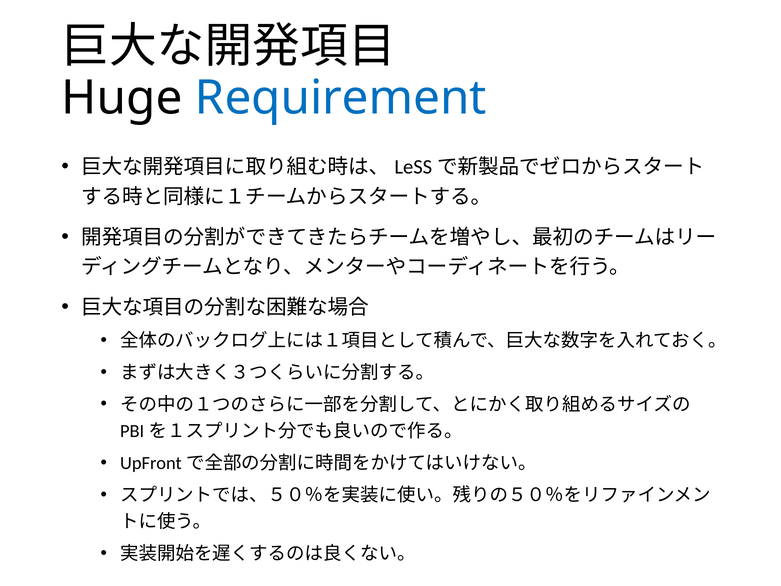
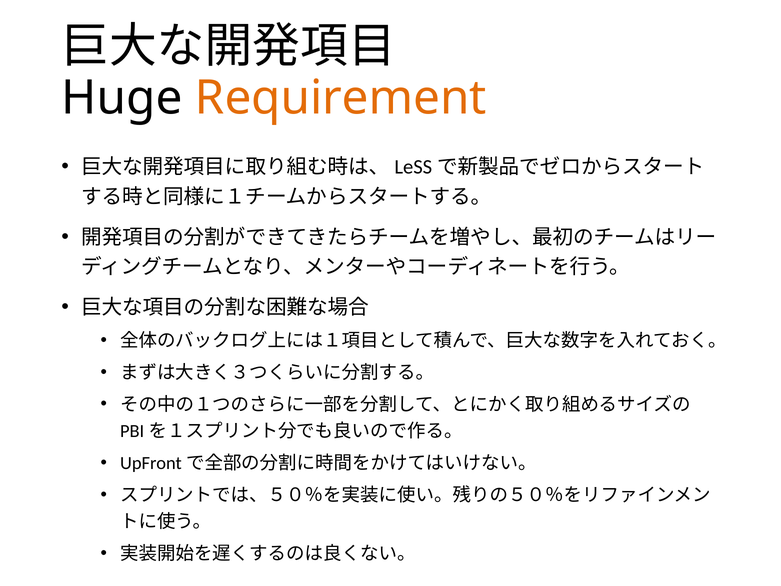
Requirement colour: blue -> orange
